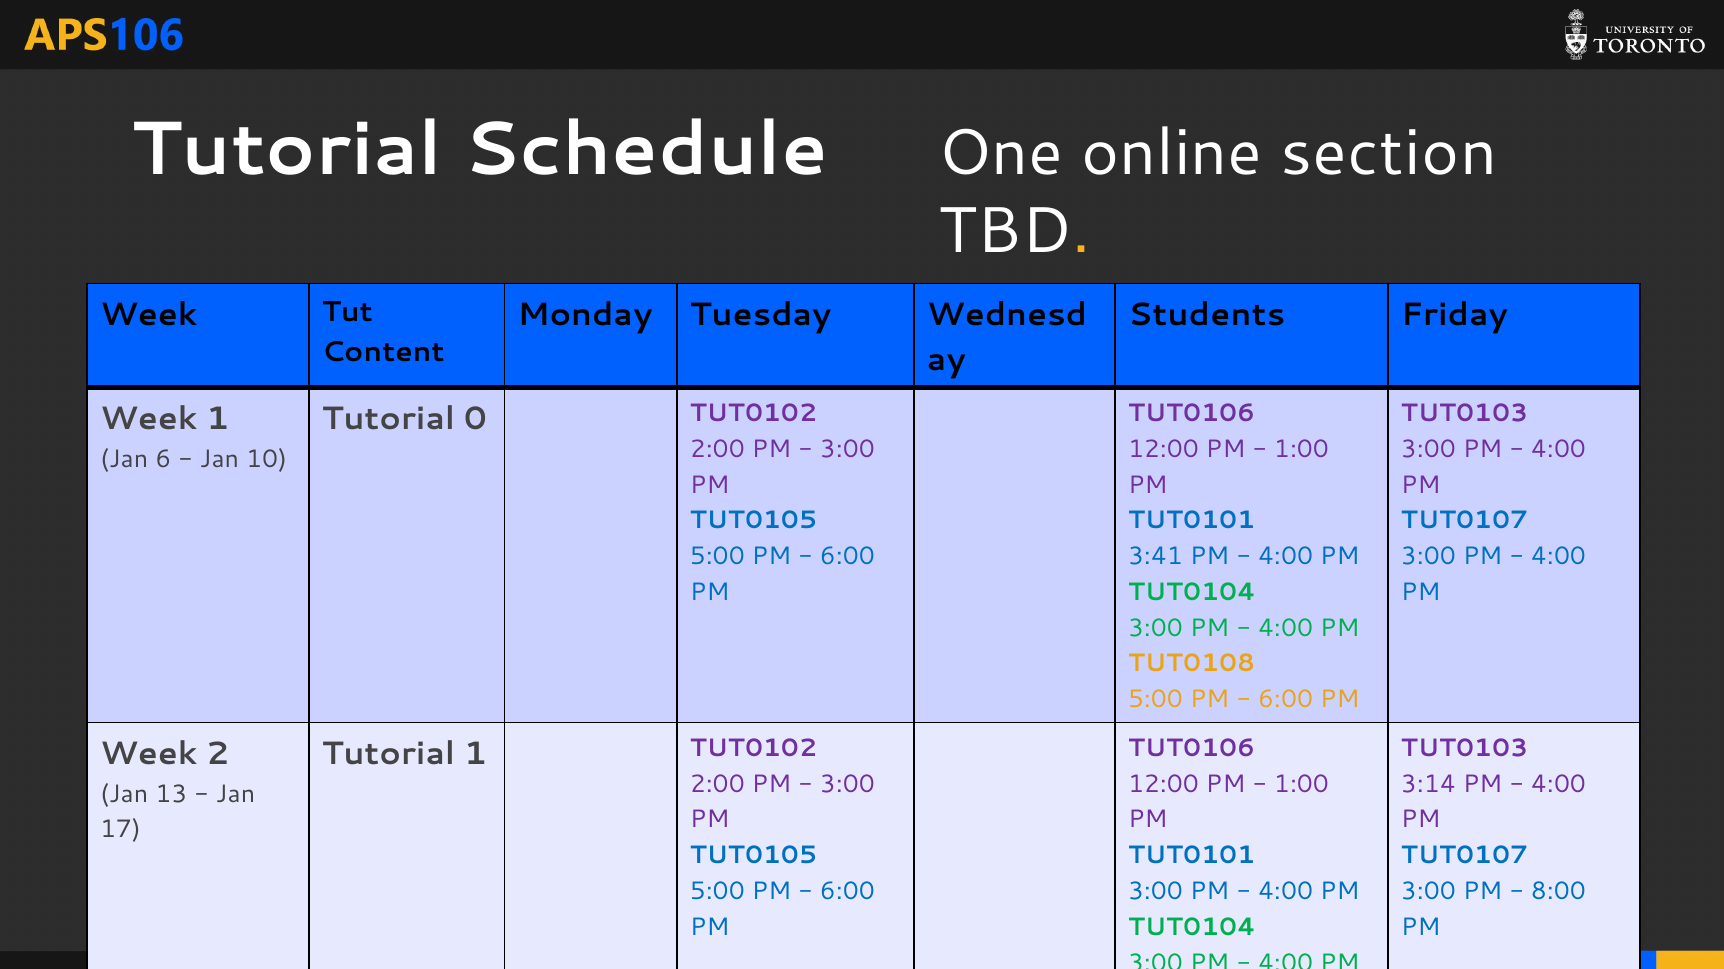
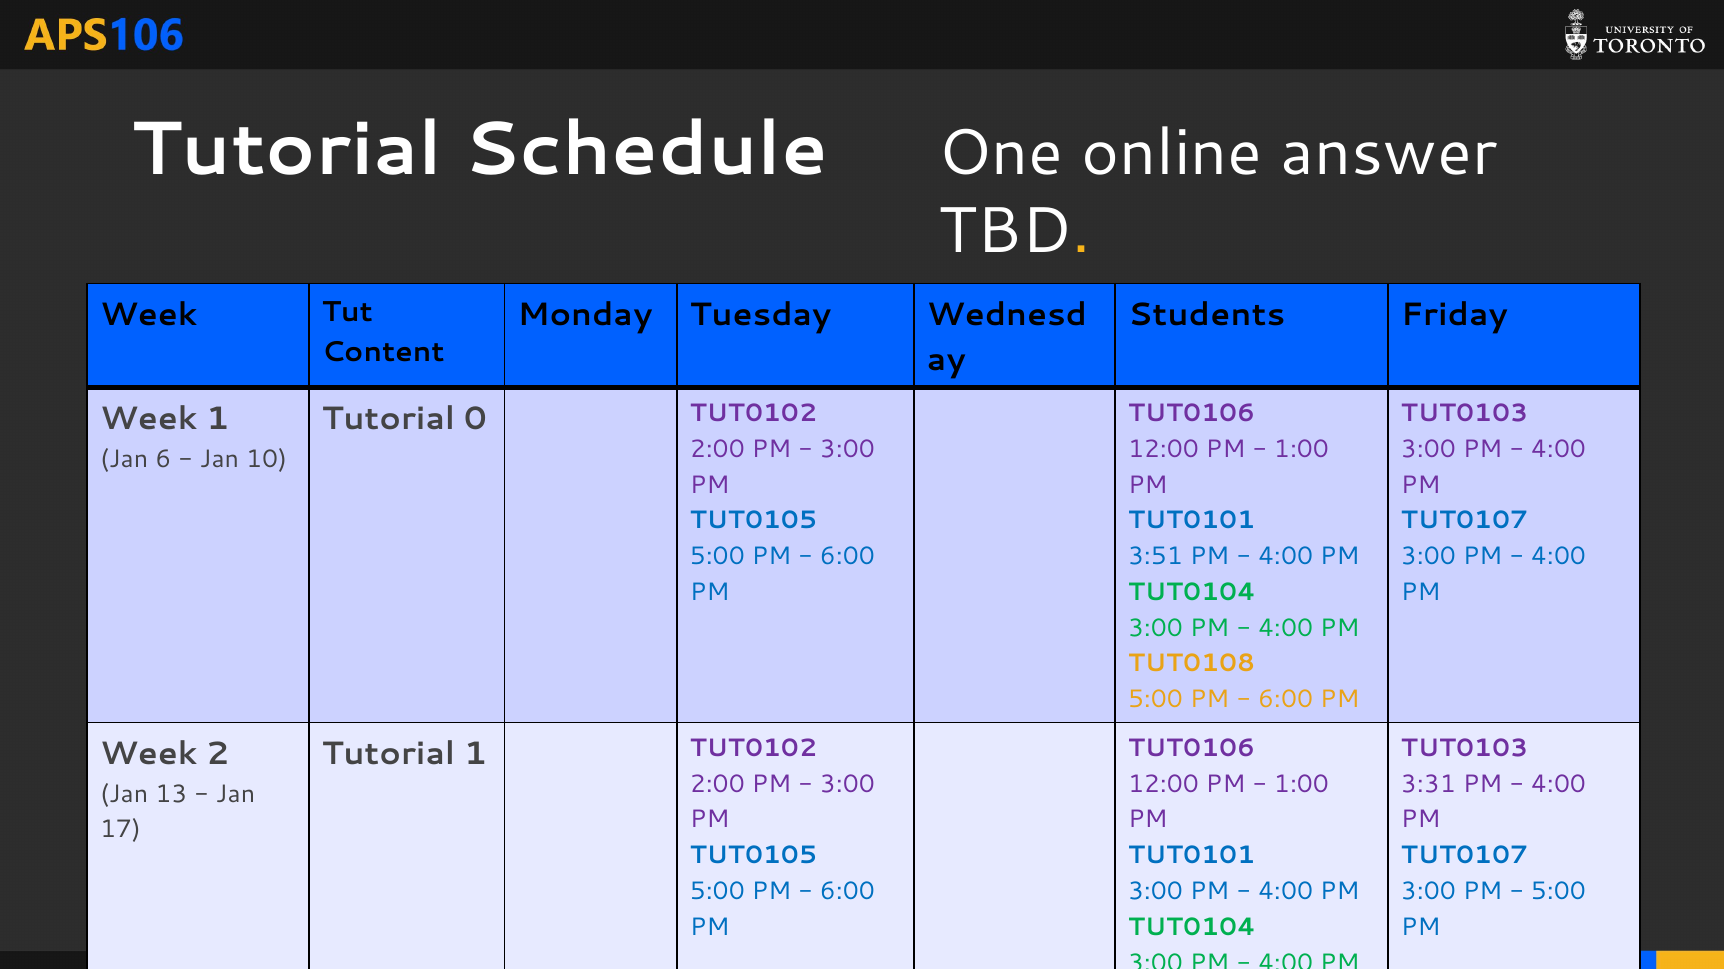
section: section -> answer
3:41: 3:41 -> 3:51
3:14: 3:14 -> 3:31
8:00 at (1558, 892): 8:00 -> 5:00
